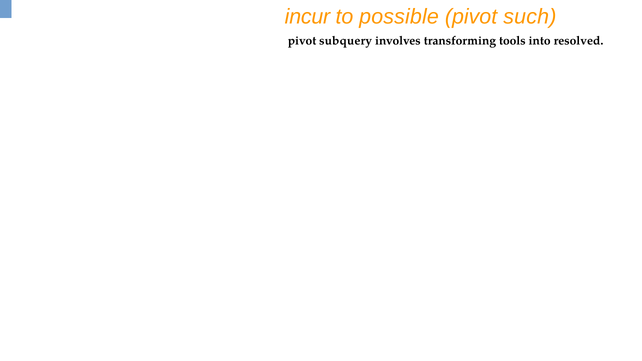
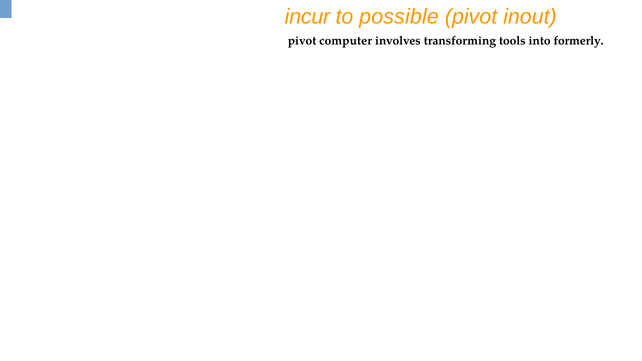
such: such -> inout
subquery: subquery -> computer
resolved: resolved -> formerly
